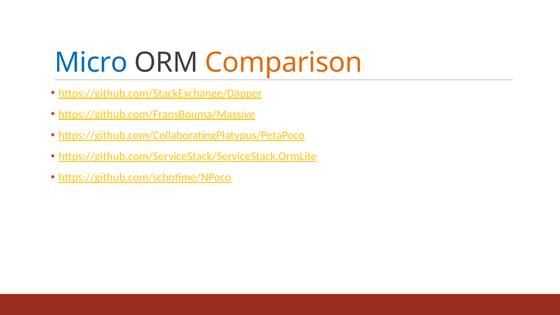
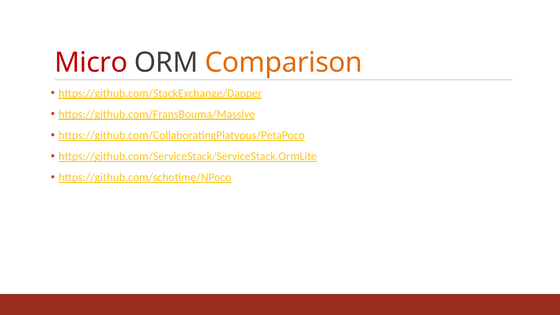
Micro colour: blue -> red
